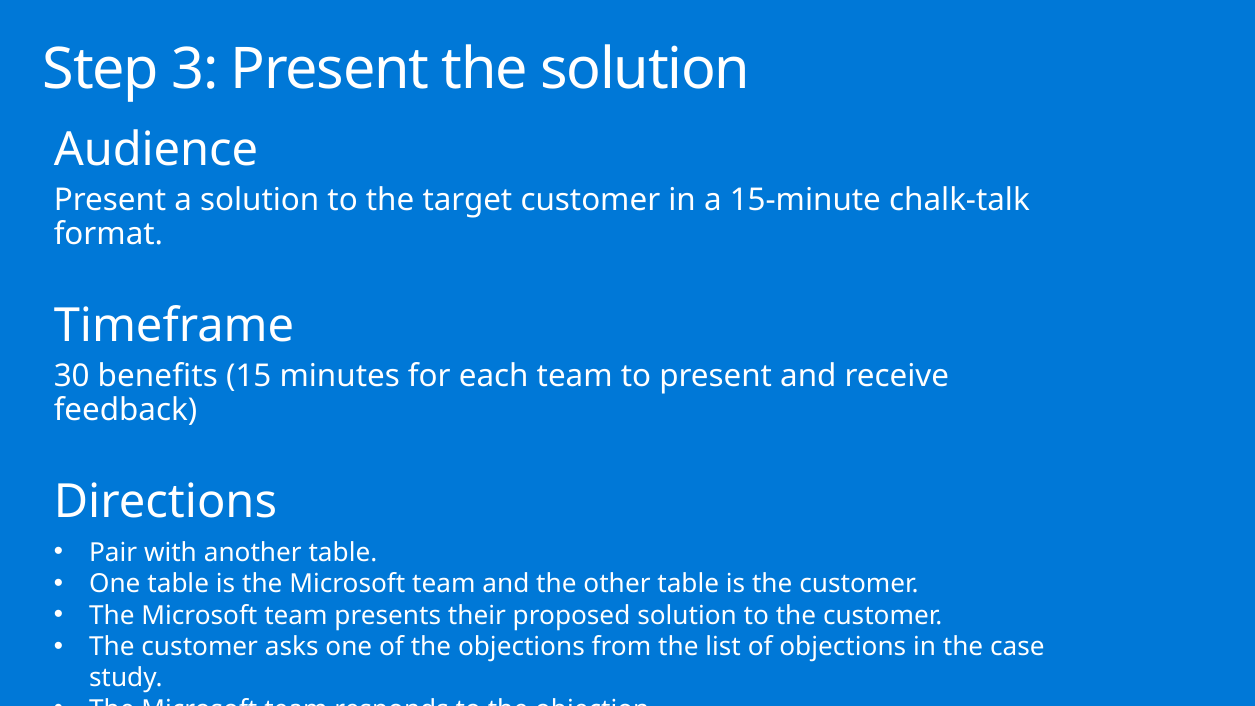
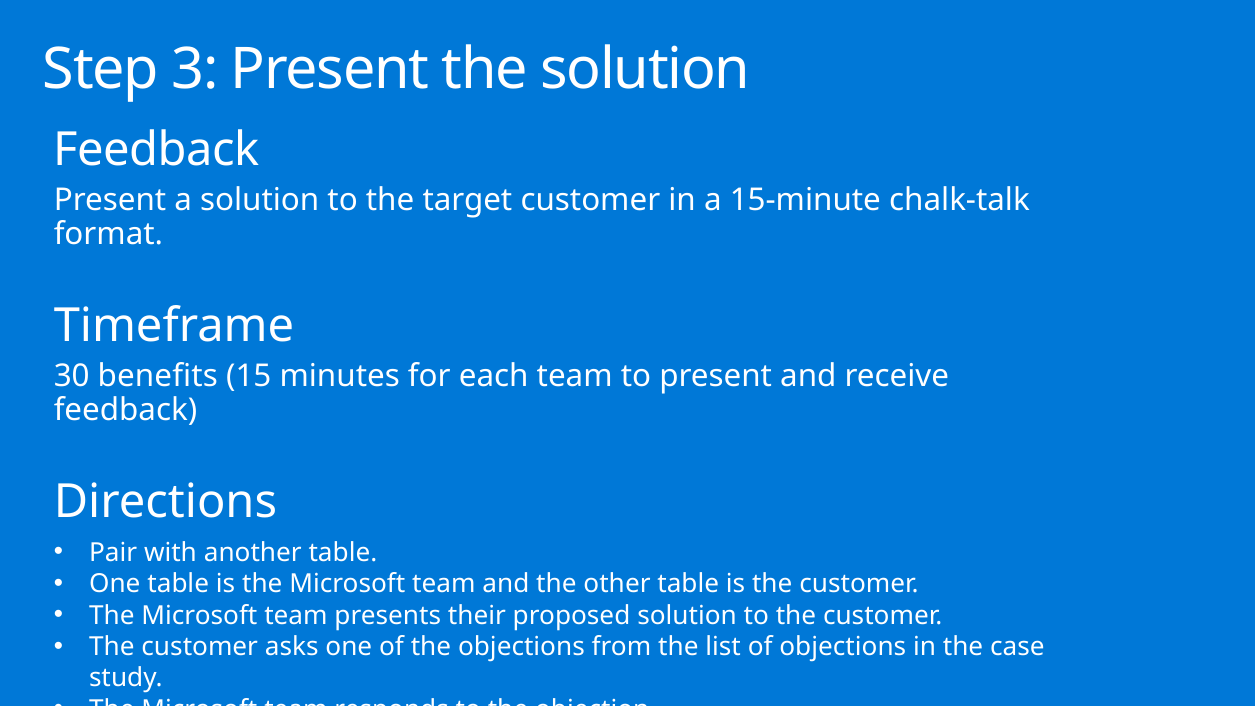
Audience at (156, 149): Audience -> Feedback
